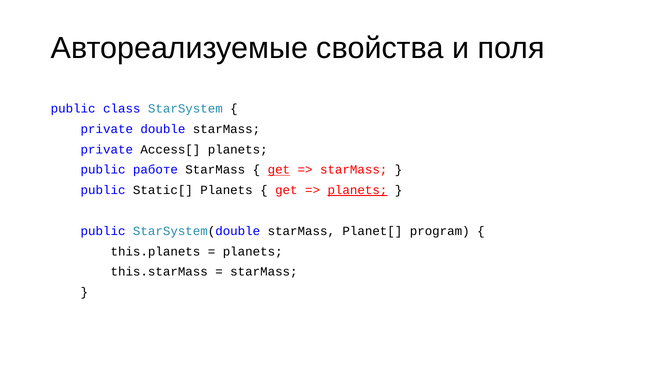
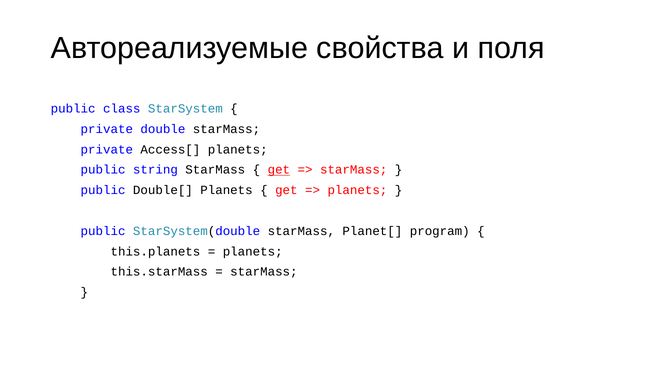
работе: работе -> string
Static[: Static[ -> Double[
planets at (357, 190) underline: present -> none
